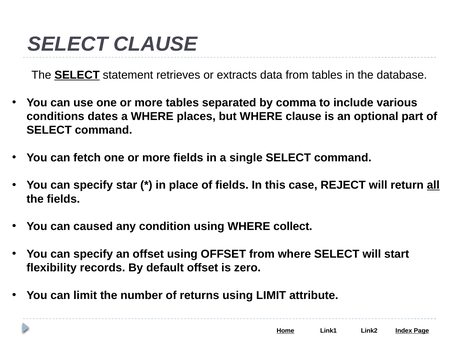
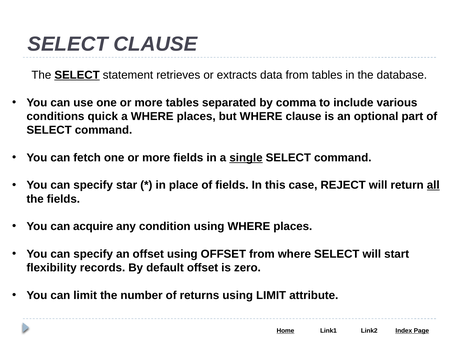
dates: dates -> quick
single underline: none -> present
caused: caused -> acquire
using WHERE collect: collect -> places
